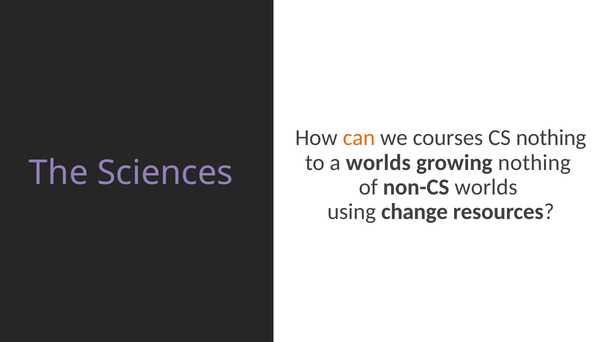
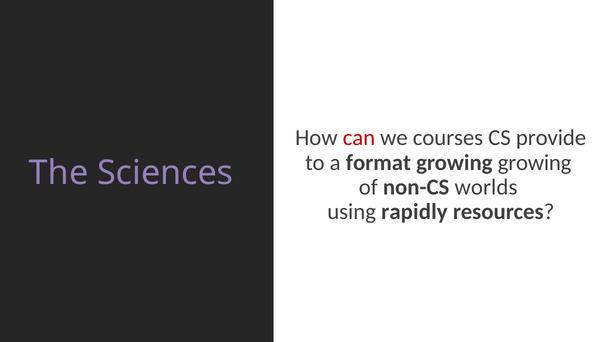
can colour: orange -> red
CS nothing: nothing -> provide
a worlds: worlds -> format
growing nothing: nothing -> growing
change: change -> rapidly
